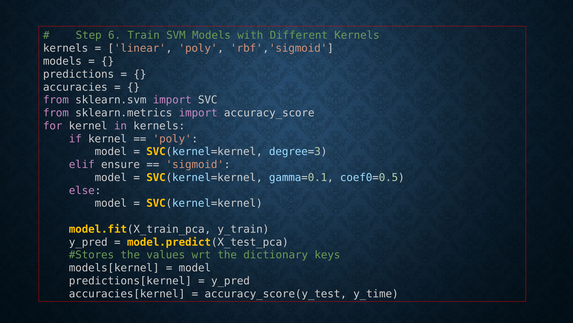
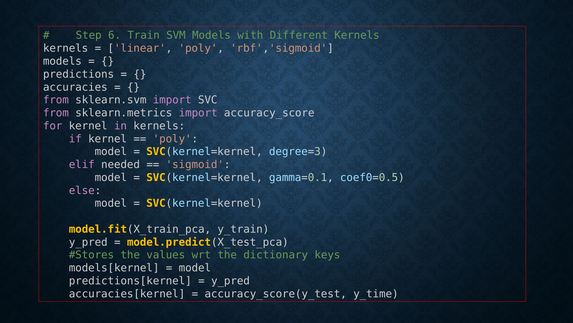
ensure: ensure -> needed
